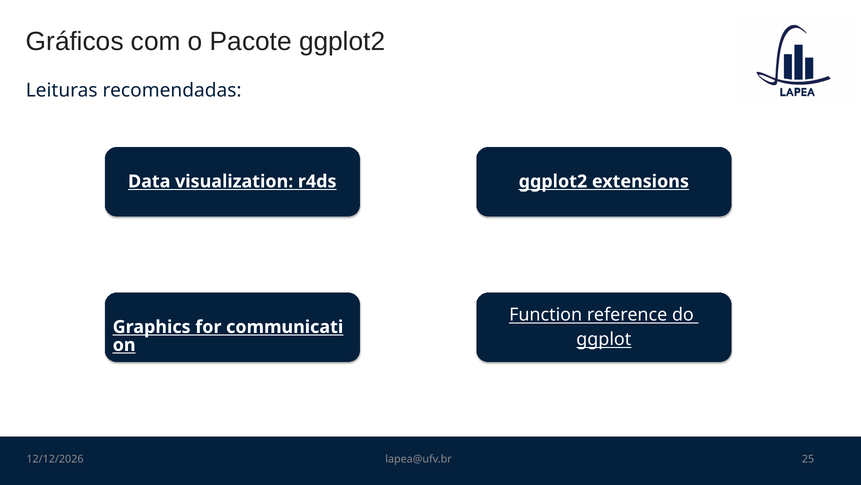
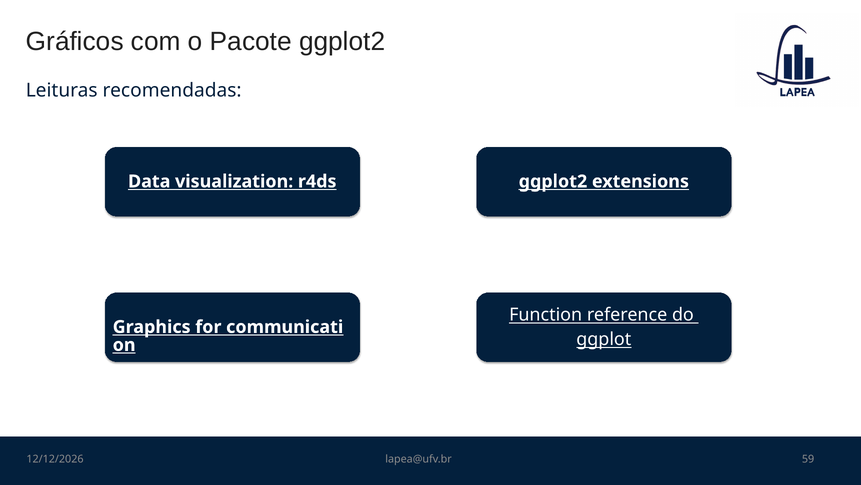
25: 25 -> 59
